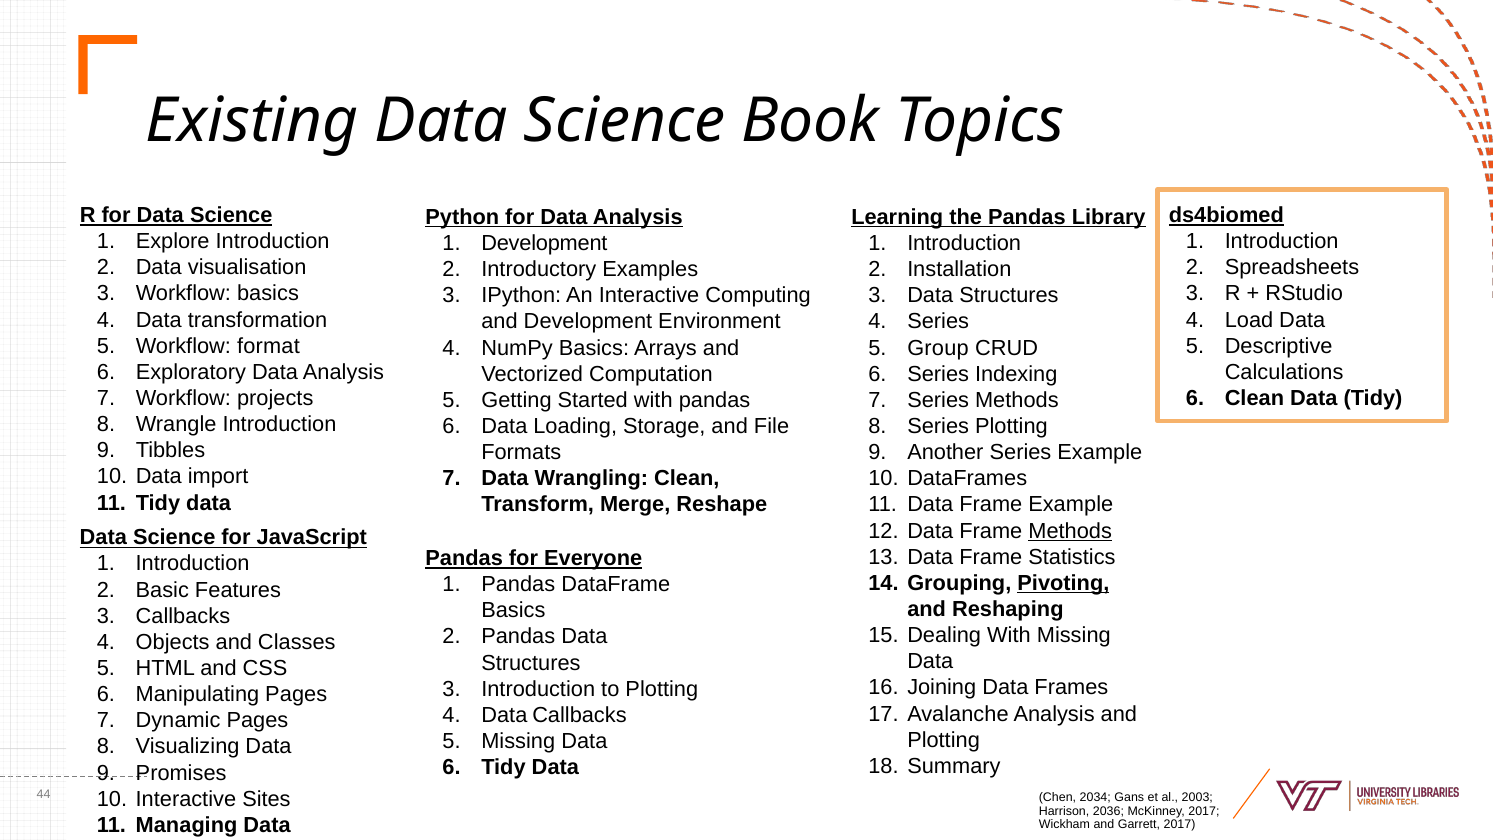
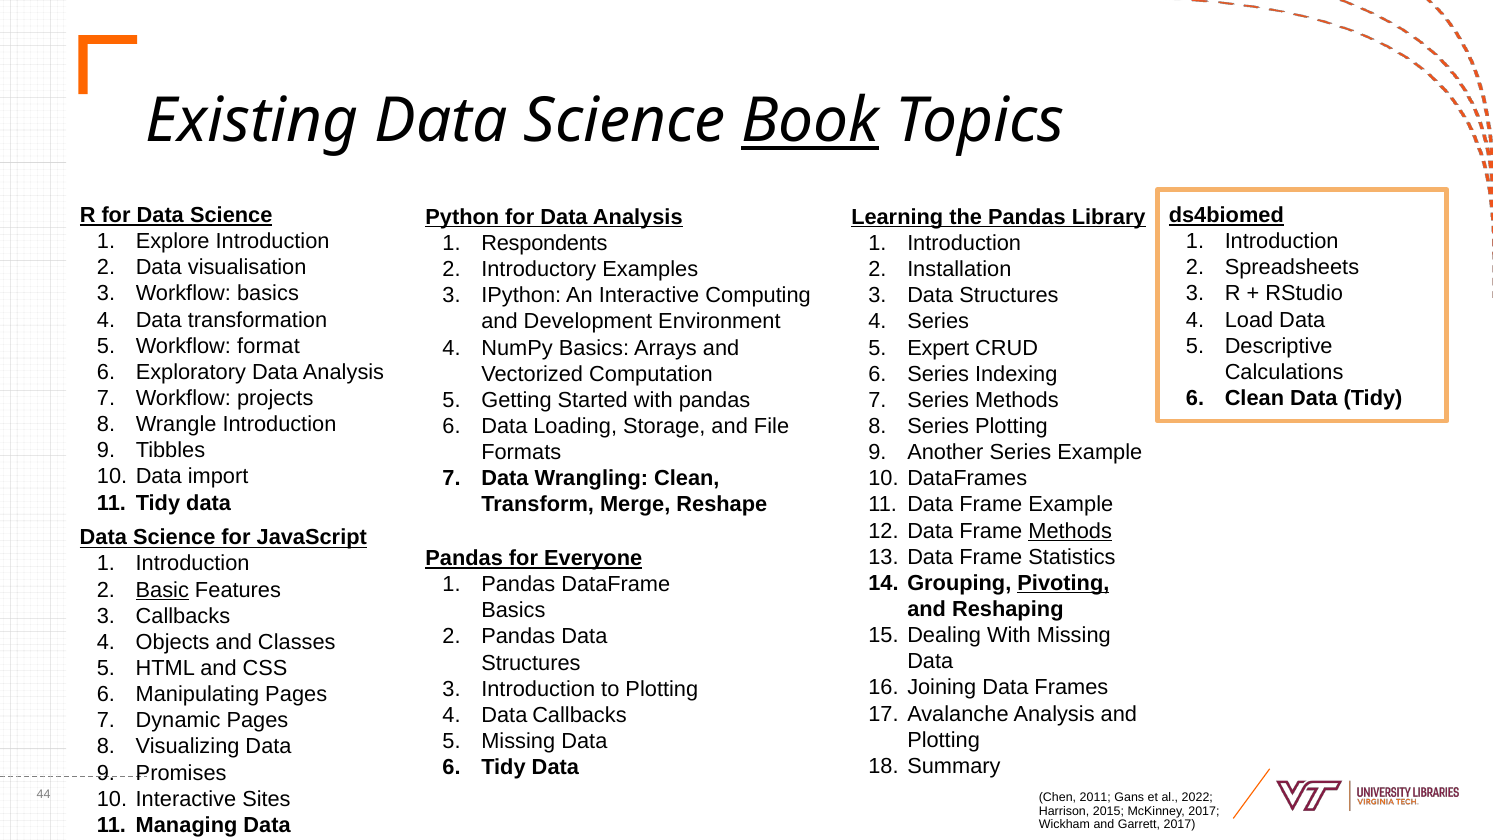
Book underline: none -> present
Development at (544, 243): Development -> Respondents
Group: Group -> Expert
Basic underline: none -> present
2034: 2034 -> 2011
2003: 2003 -> 2022
2036: 2036 -> 2015
